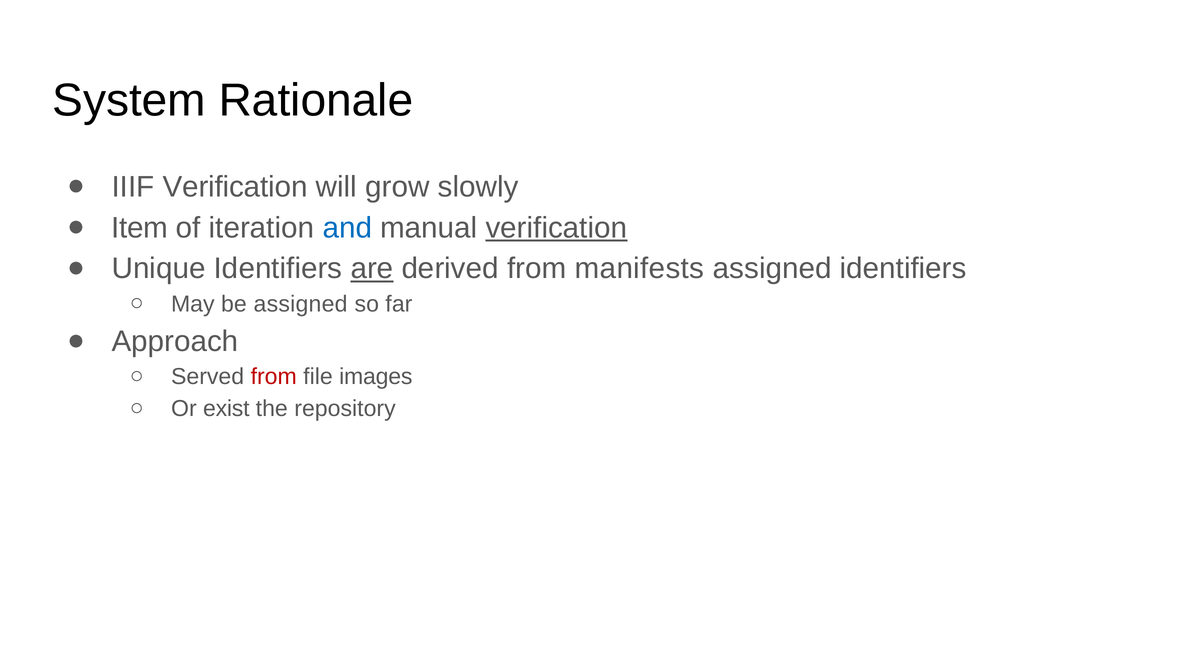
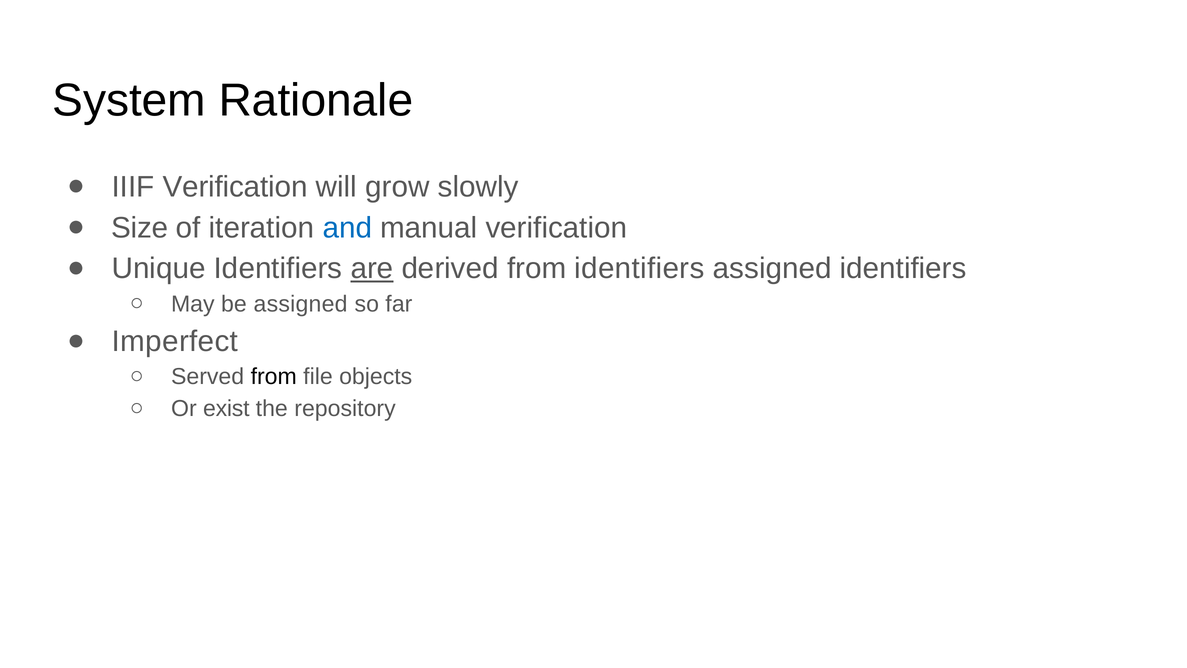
Item: Item -> Size
verification at (556, 228) underline: present -> none
from manifests: manifests -> identifiers
Approach: Approach -> Imperfect
from at (274, 377) colour: red -> black
images: images -> objects
